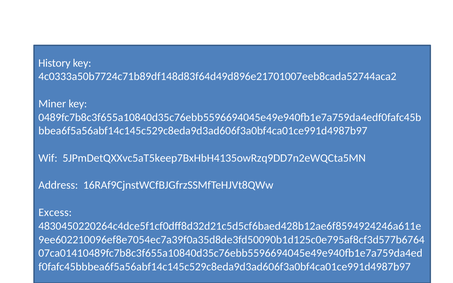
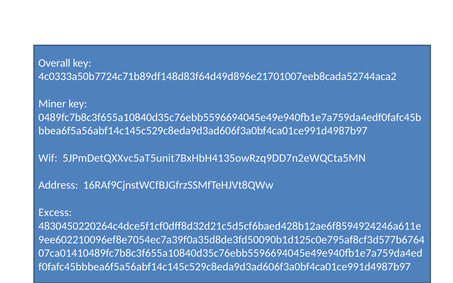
History: History -> Overall
5JPmDetQXXvc5aT5keep7BxHbH4135owRzq9DD7n2eWQCta5MN: 5JPmDetQXXvc5aT5keep7BxHbH4135owRzq9DD7n2eWQCta5MN -> 5JPmDetQXXvc5aT5unit7BxHbH4135owRzq9DD7n2eWQCta5MN
